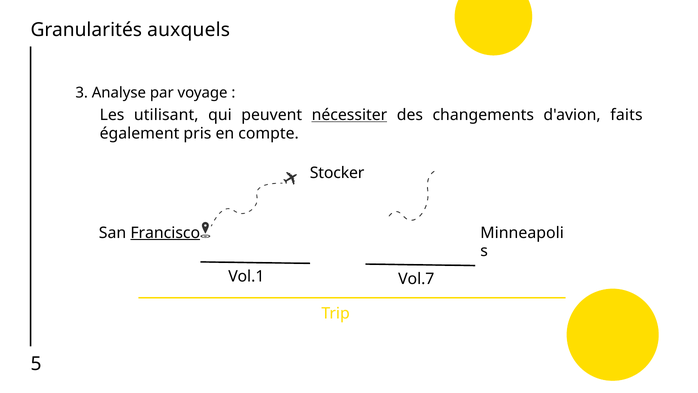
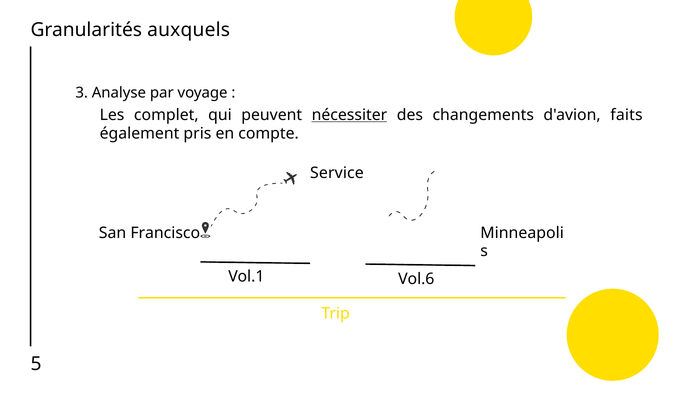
utilisant: utilisant -> complet
Stocker: Stocker -> Service
Francisco underline: present -> none
Vol.7: Vol.7 -> Vol.6
